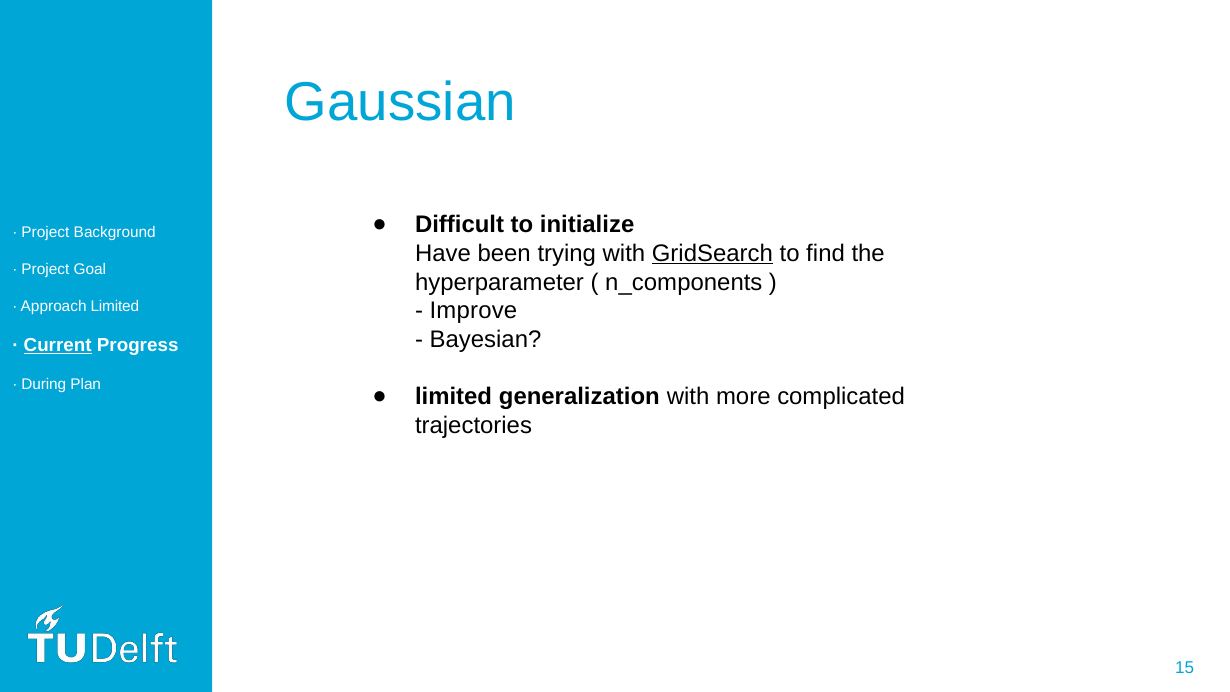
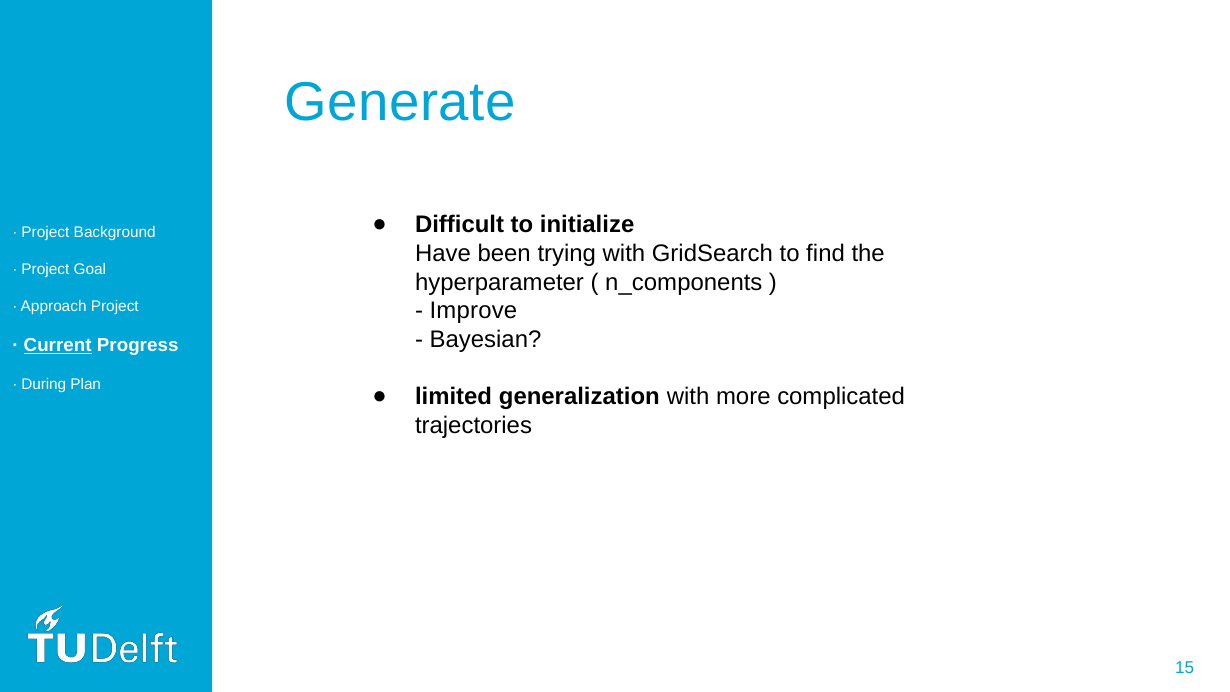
Gaussian: Gaussian -> Generate
GridSearch underline: present -> none
Approach Limited: Limited -> Project
